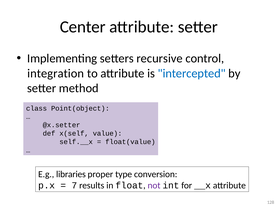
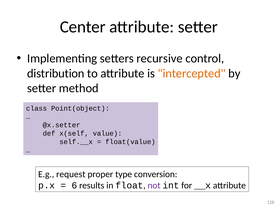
integration: integration -> distribution
intercepted colour: blue -> orange
libraries: libraries -> request
7: 7 -> 6
